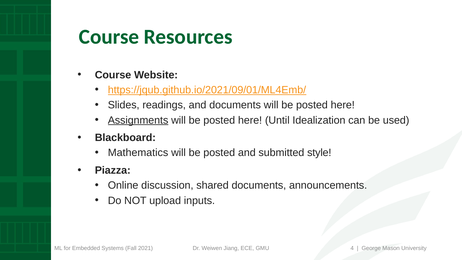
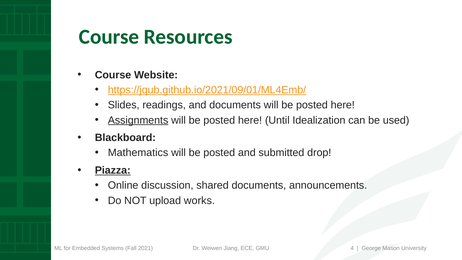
style: style -> drop
Piazza underline: none -> present
inputs: inputs -> works
